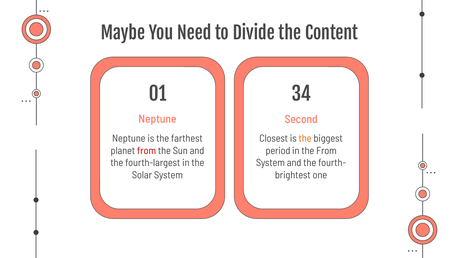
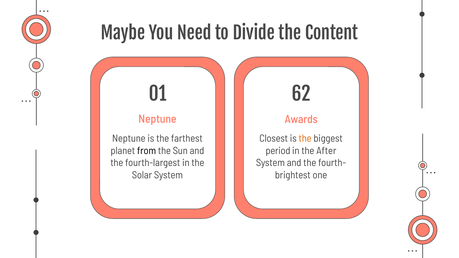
34: 34 -> 62
Second: Second -> Awards
from at (147, 151) colour: red -> black
the From: From -> After
